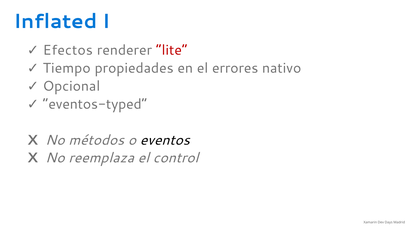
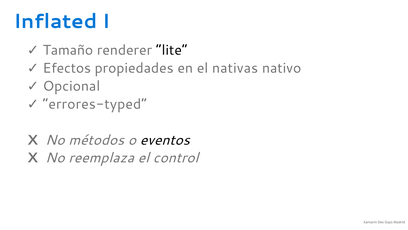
Efectos: Efectos -> Tamaño
lite colour: red -> black
Tiempo: Tiempo -> Efectos
errores: errores -> nativas
eventos-typed: eventos-typed -> errores-typed
